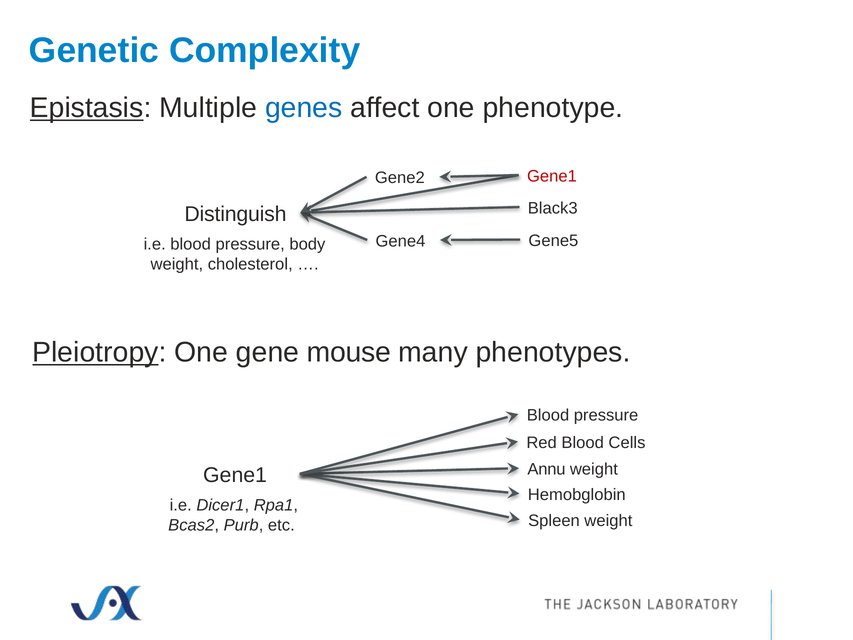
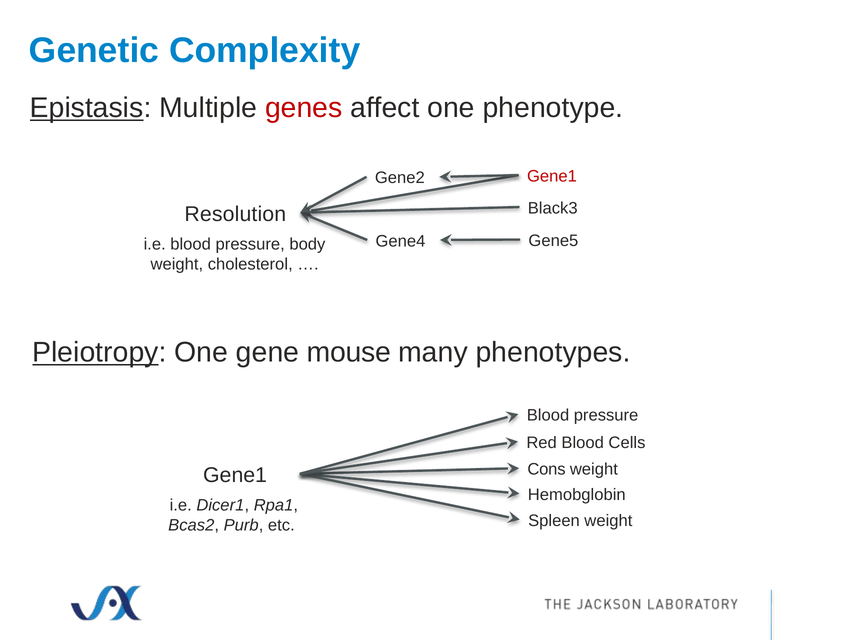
genes colour: blue -> red
Distinguish: Distinguish -> Resolution
Annu: Annu -> Cons
